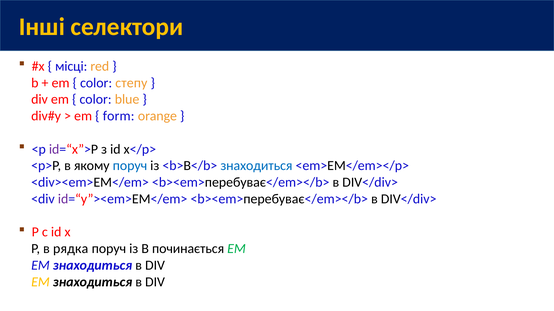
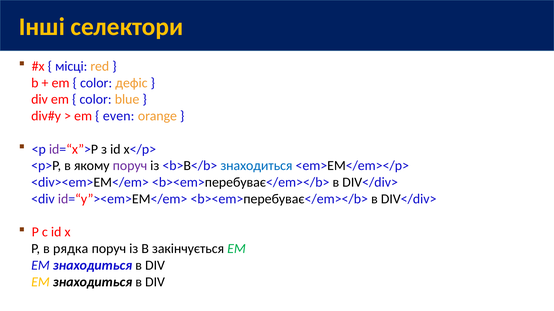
степу: степу -> дефіс
form: form -> even
поруч at (130, 166) colour: blue -> purple
починається: починається -> закінчується
